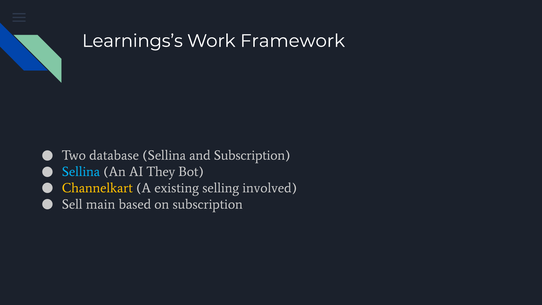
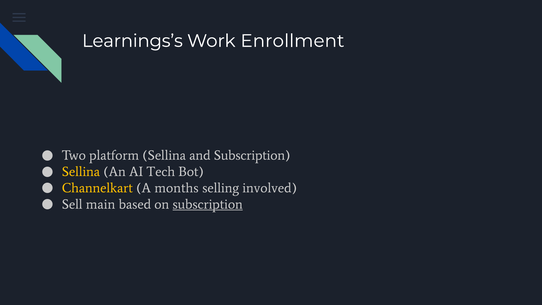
Framework: Framework -> Enrollment
database: database -> platform
Sellina at (81, 172) colour: light blue -> yellow
They: They -> Tech
existing: existing -> months
subscription at (208, 204) underline: none -> present
